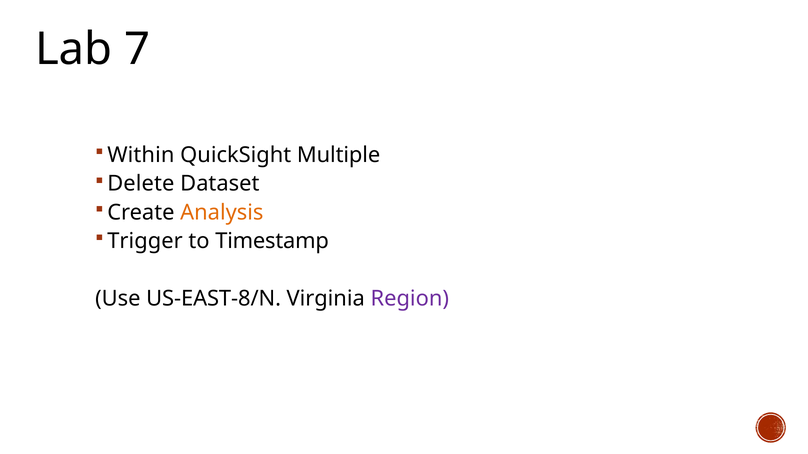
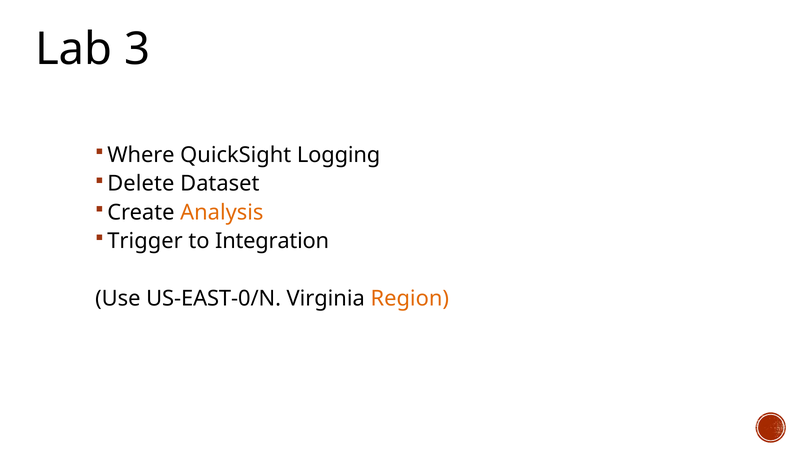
7: 7 -> 3
Within: Within -> Where
Multiple: Multiple -> Logging
Timestamp: Timestamp -> Integration
US-EAST-8/N: US-EAST-8/N -> US-EAST-0/N
Region colour: purple -> orange
